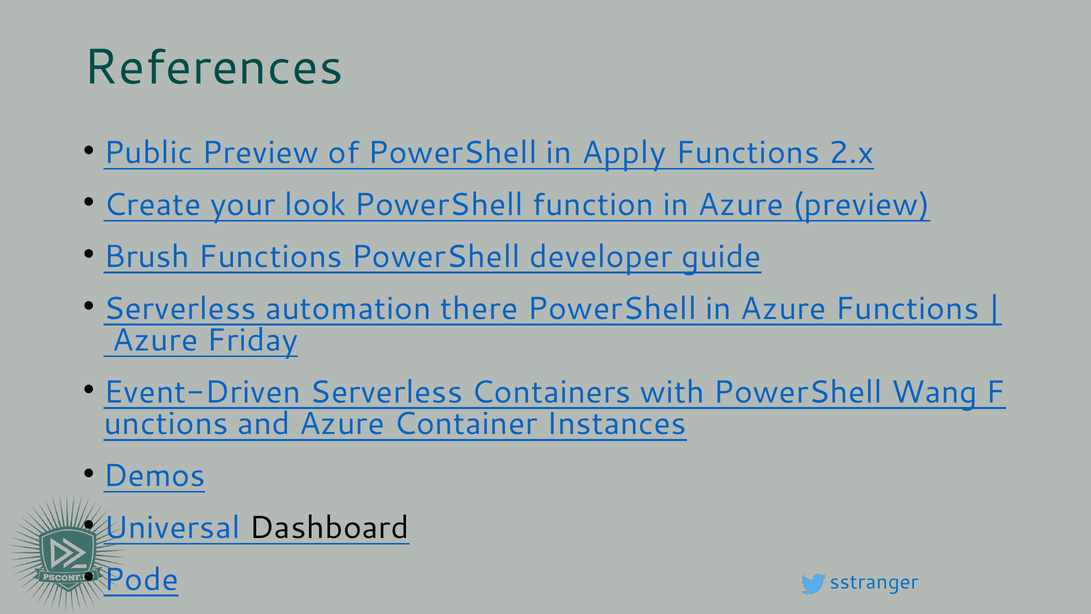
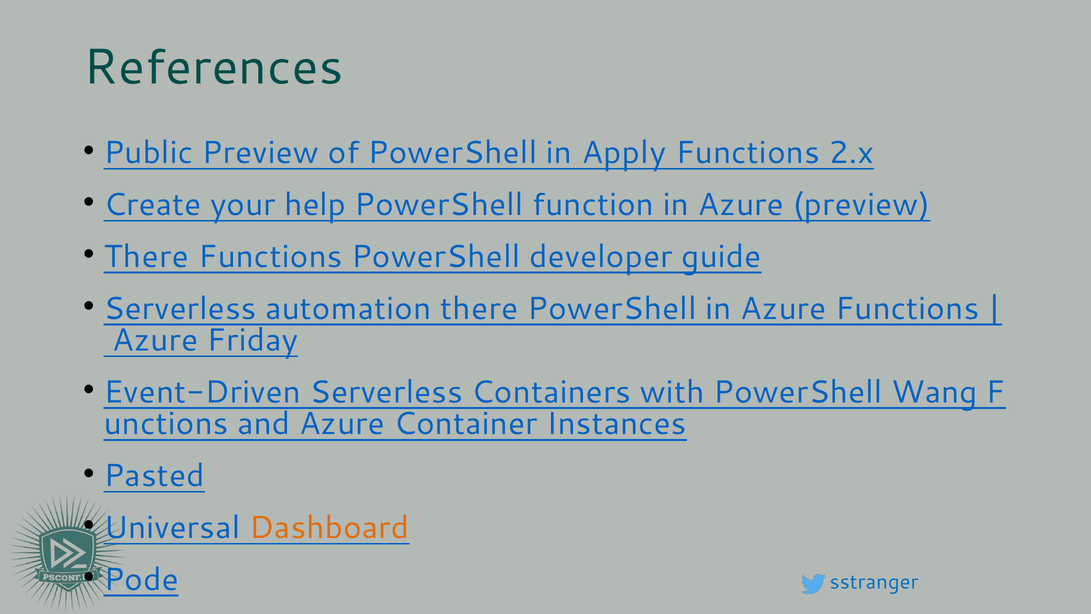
look: look -> help
Brush at (147, 256): Brush -> There
Demos: Demos -> Pasted
Dashboard colour: black -> orange
